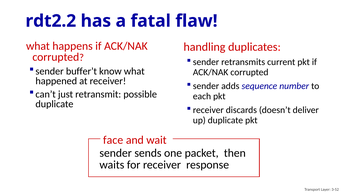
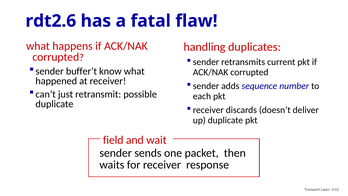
rdt2.2: rdt2.2 -> rdt2.6
face: face -> field
